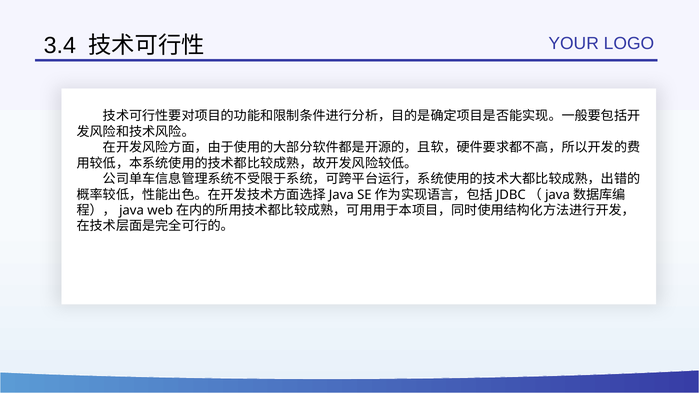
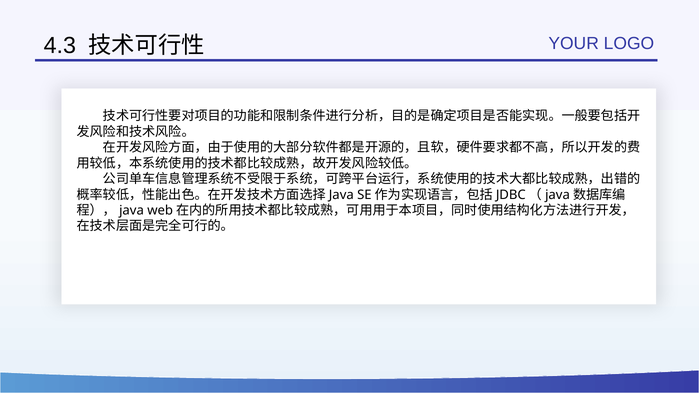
3.4: 3.4 -> 4.3
